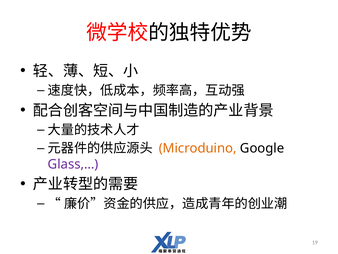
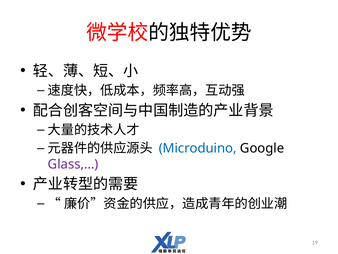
Microduino colour: orange -> blue
